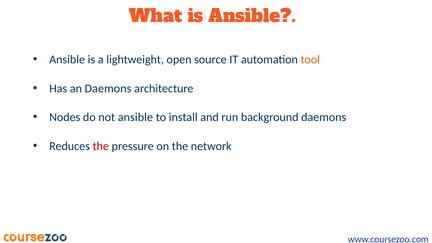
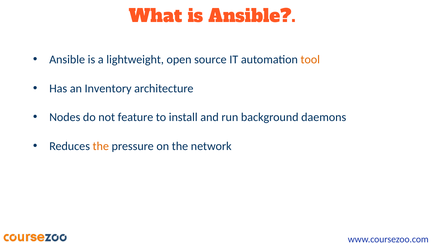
an Daemons: Daemons -> Inventory
not ansible: ansible -> feature
the at (101, 146) colour: red -> orange
